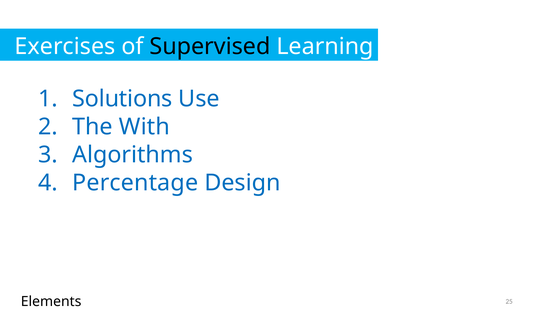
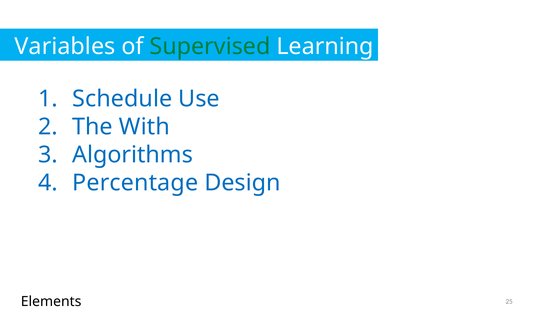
Exercises: Exercises -> Variables
Supervised colour: black -> green
Solutions: Solutions -> Schedule
